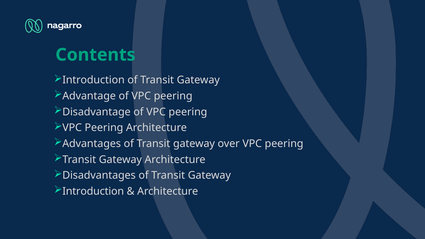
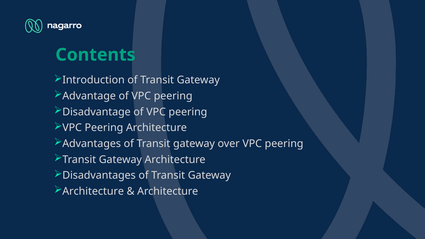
Introduction at (93, 191): Introduction -> Architecture
